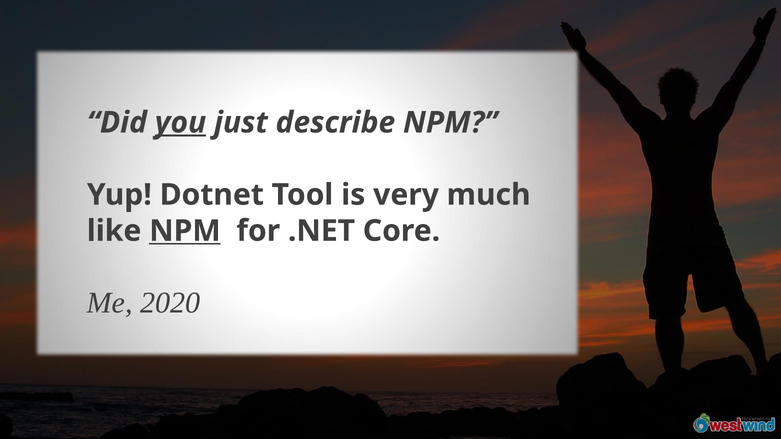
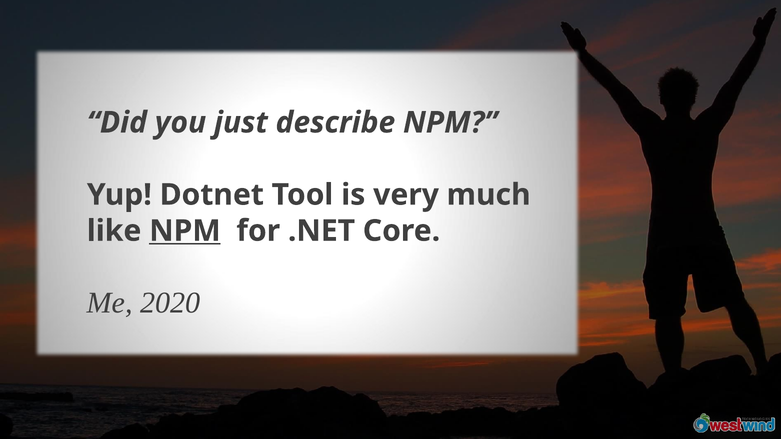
you underline: present -> none
